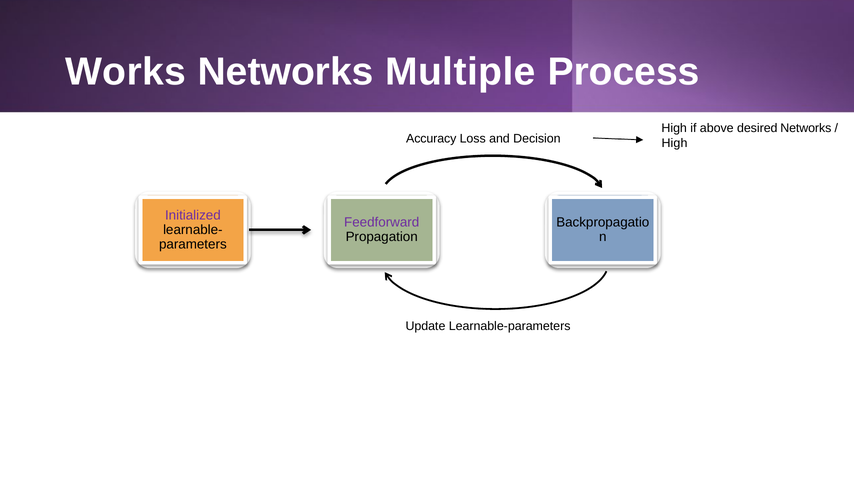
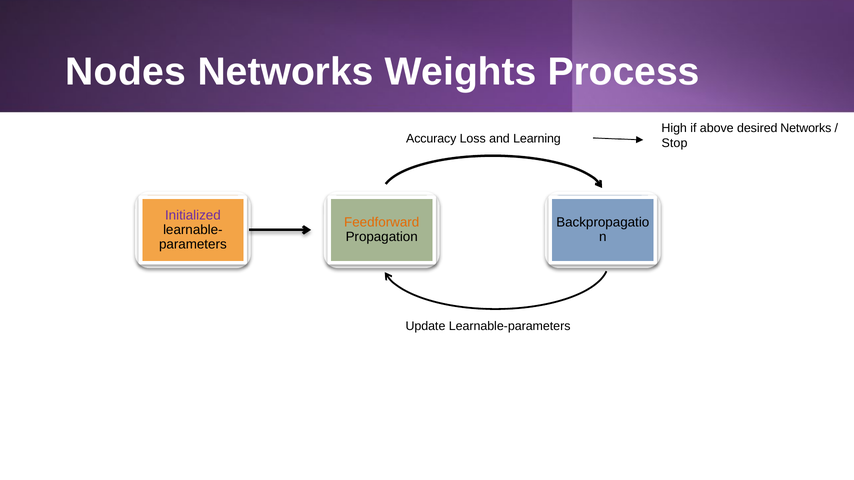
Works: Works -> Nodes
Multiple: Multiple -> Weights
Decision: Decision -> Learning
High at (674, 143): High -> Stop
Feedforward colour: purple -> orange
